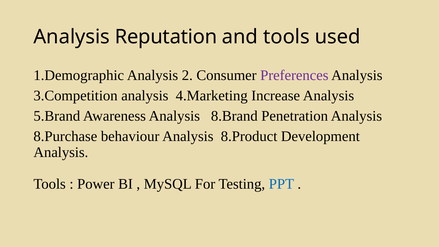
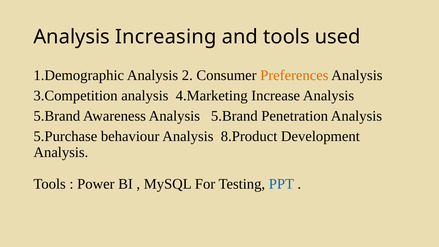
Reputation: Reputation -> Increasing
Preferences colour: purple -> orange
Awareness Analysis 8.Brand: 8.Brand -> 5.Brand
8.Purchase: 8.Purchase -> 5.Purchase
